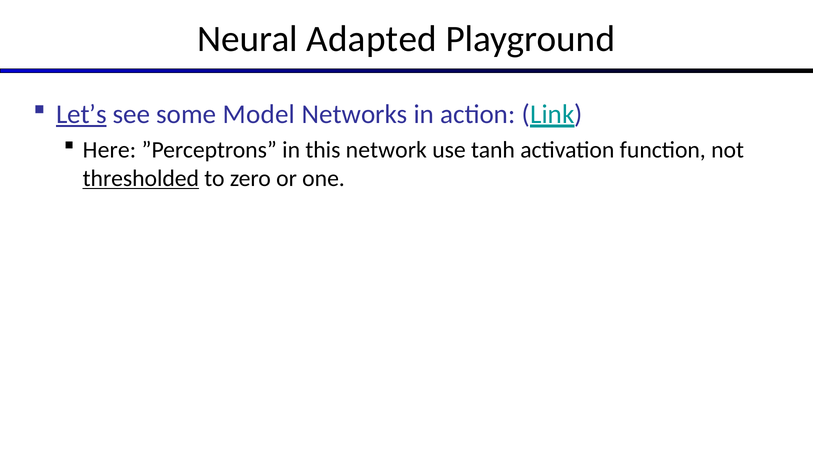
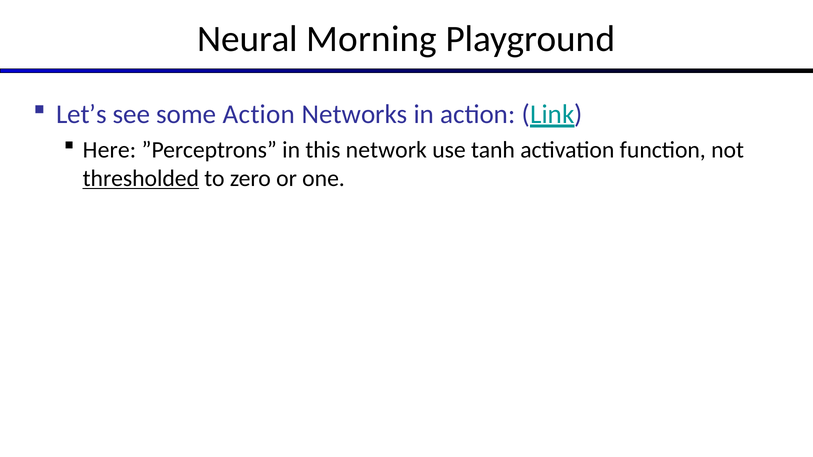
Adapted: Adapted -> Morning
Let’s underline: present -> none
some Model: Model -> Action
